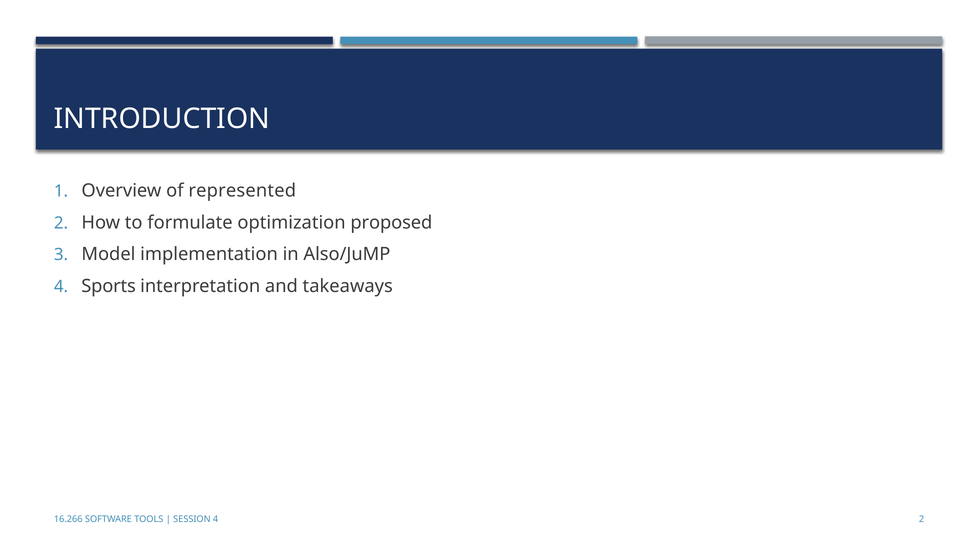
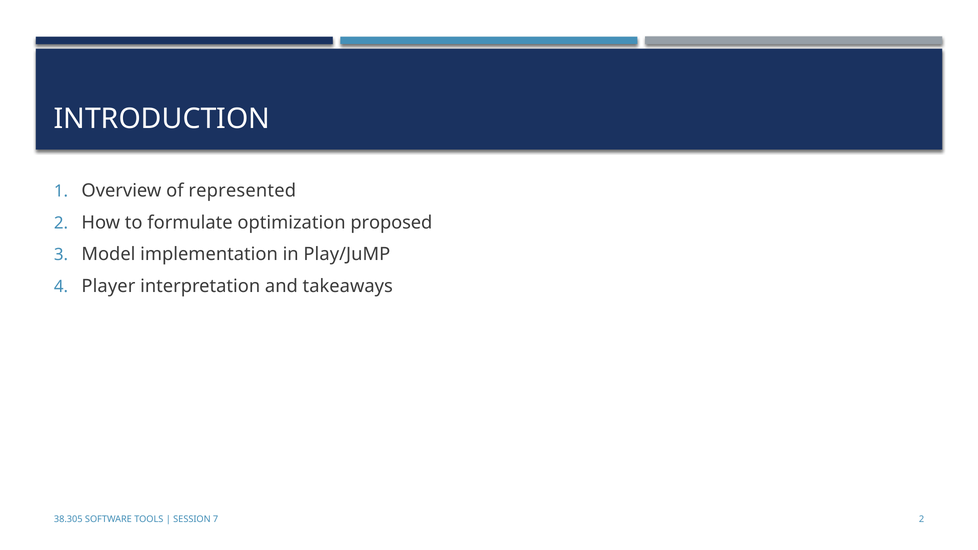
Also/JuMP: Also/JuMP -> Play/JuMP
Sports: Sports -> Player
16.266: 16.266 -> 38.305
SESSION 4: 4 -> 7
